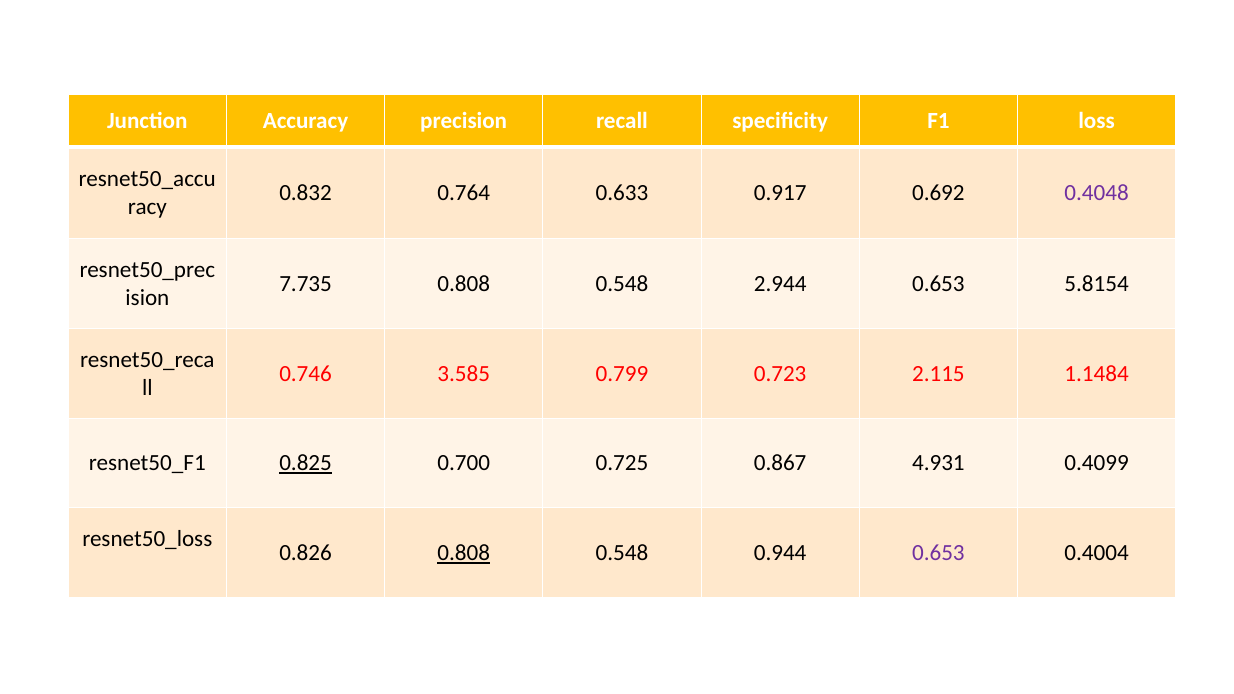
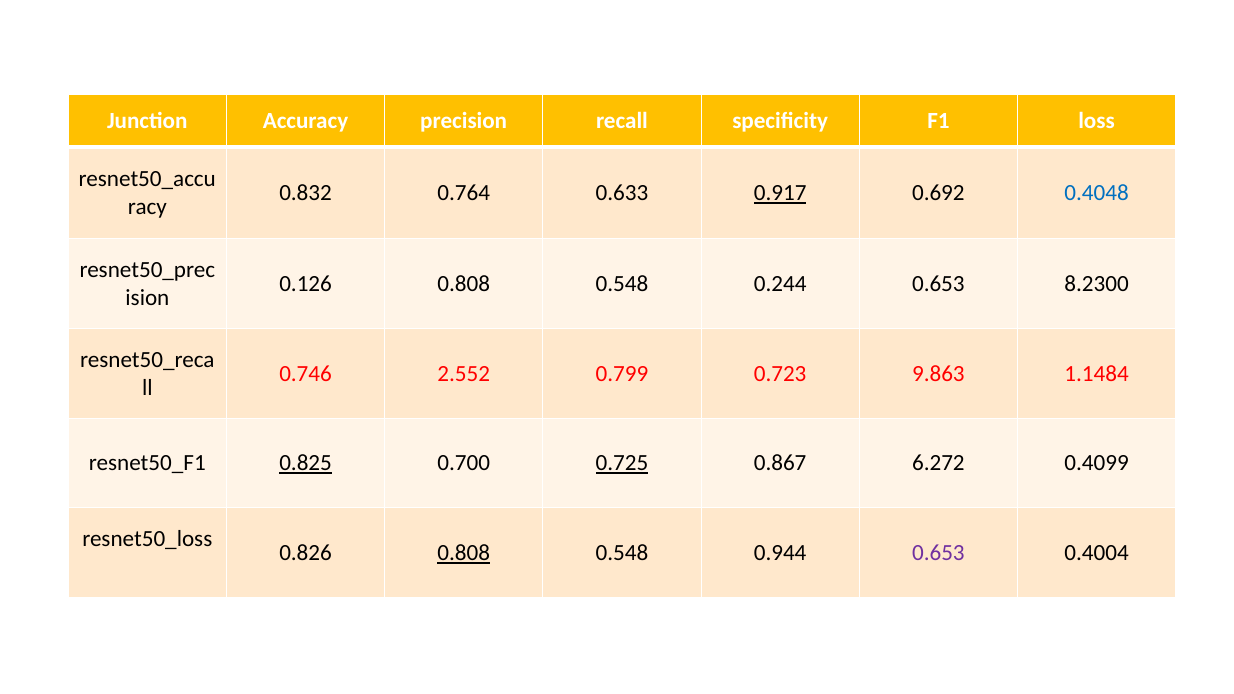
0.917 underline: none -> present
0.4048 colour: purple -> blue
7.735: 7.735 -> 0.126
2.944: 2.944 -> 0.244
5.8154: 5.8154 -> 8.2300
3.585: 3.585 -> 2.552
2.115: 2.115 -> 9.863
0.725 underline: none -> present
4.931: 4.931 -> 6.272
